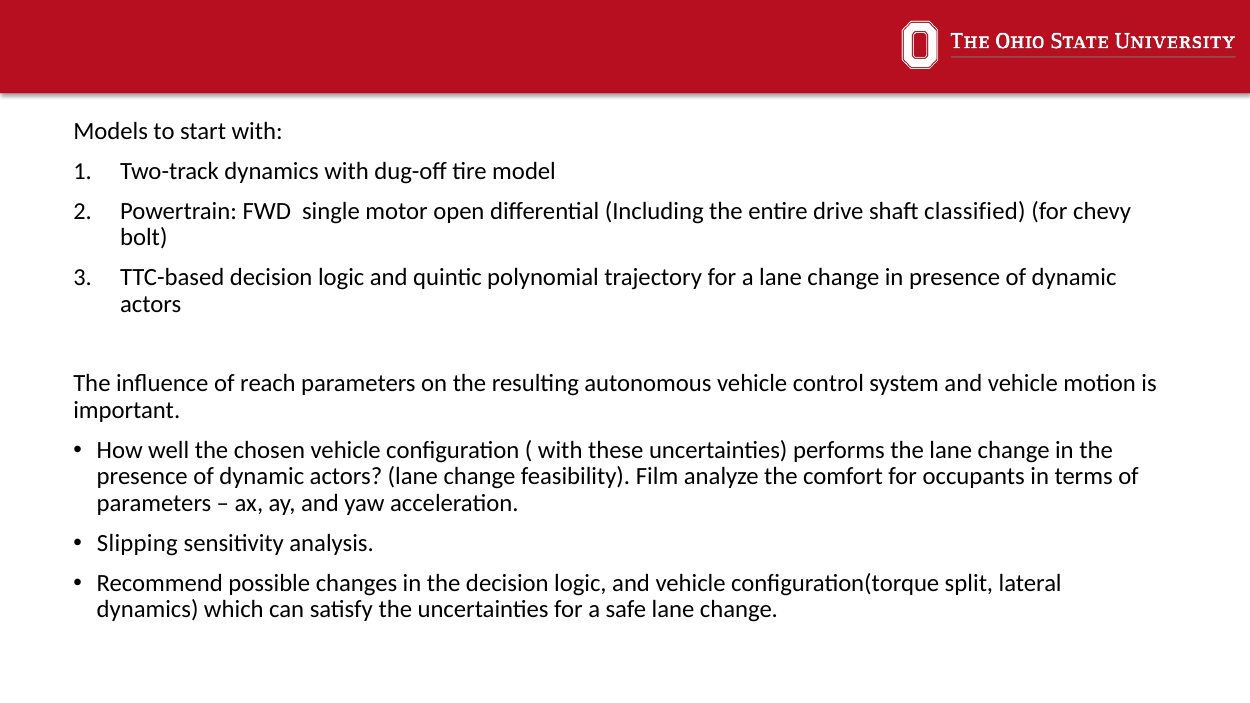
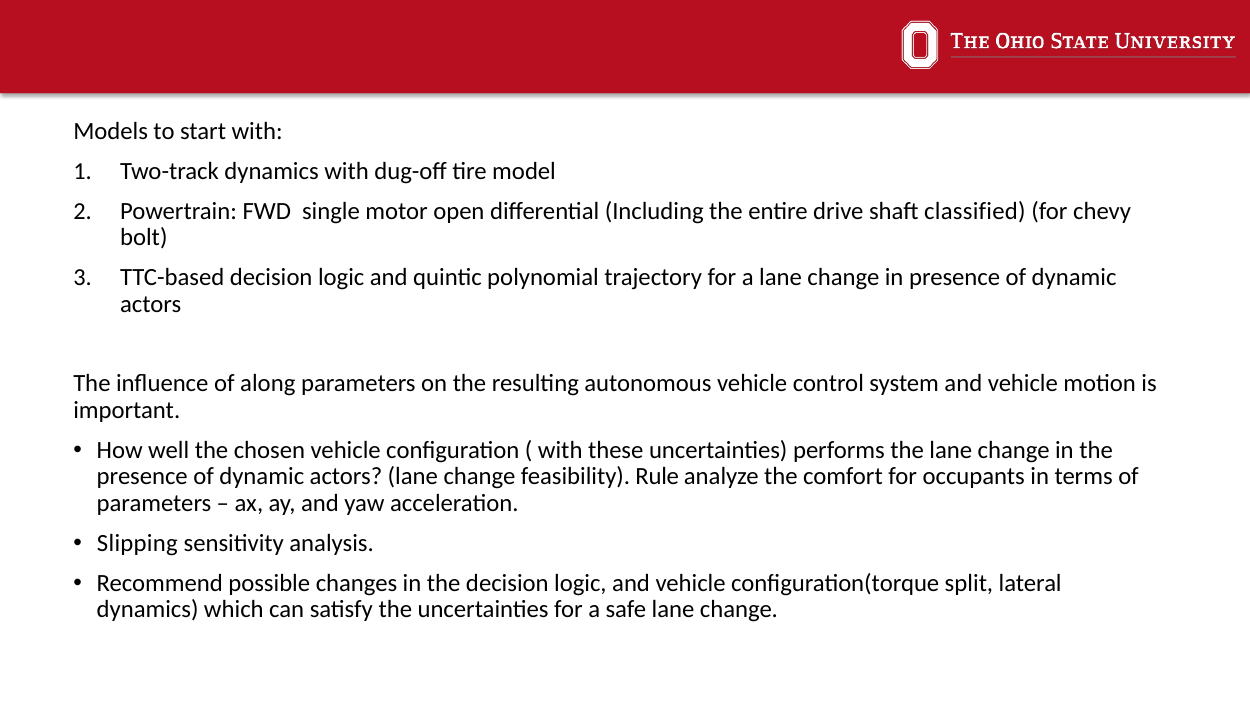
reach: reach -> along
Film: Film -> Rule
